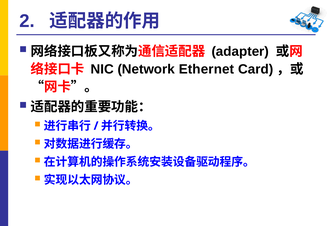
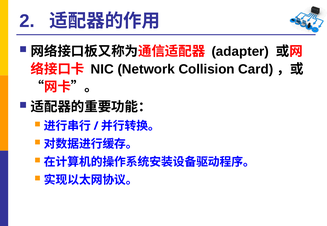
Ethernet: Ethernet -> Collision
